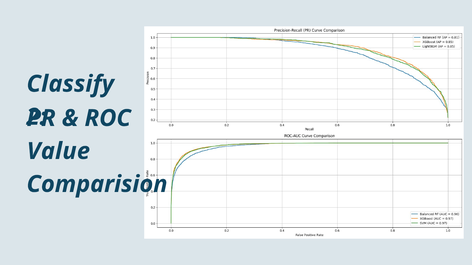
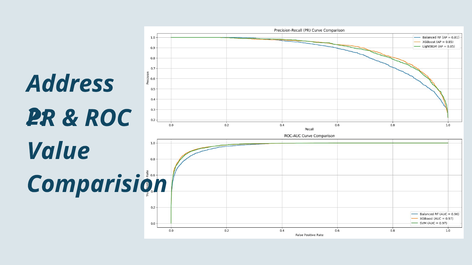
Classify: Classify -> Address
